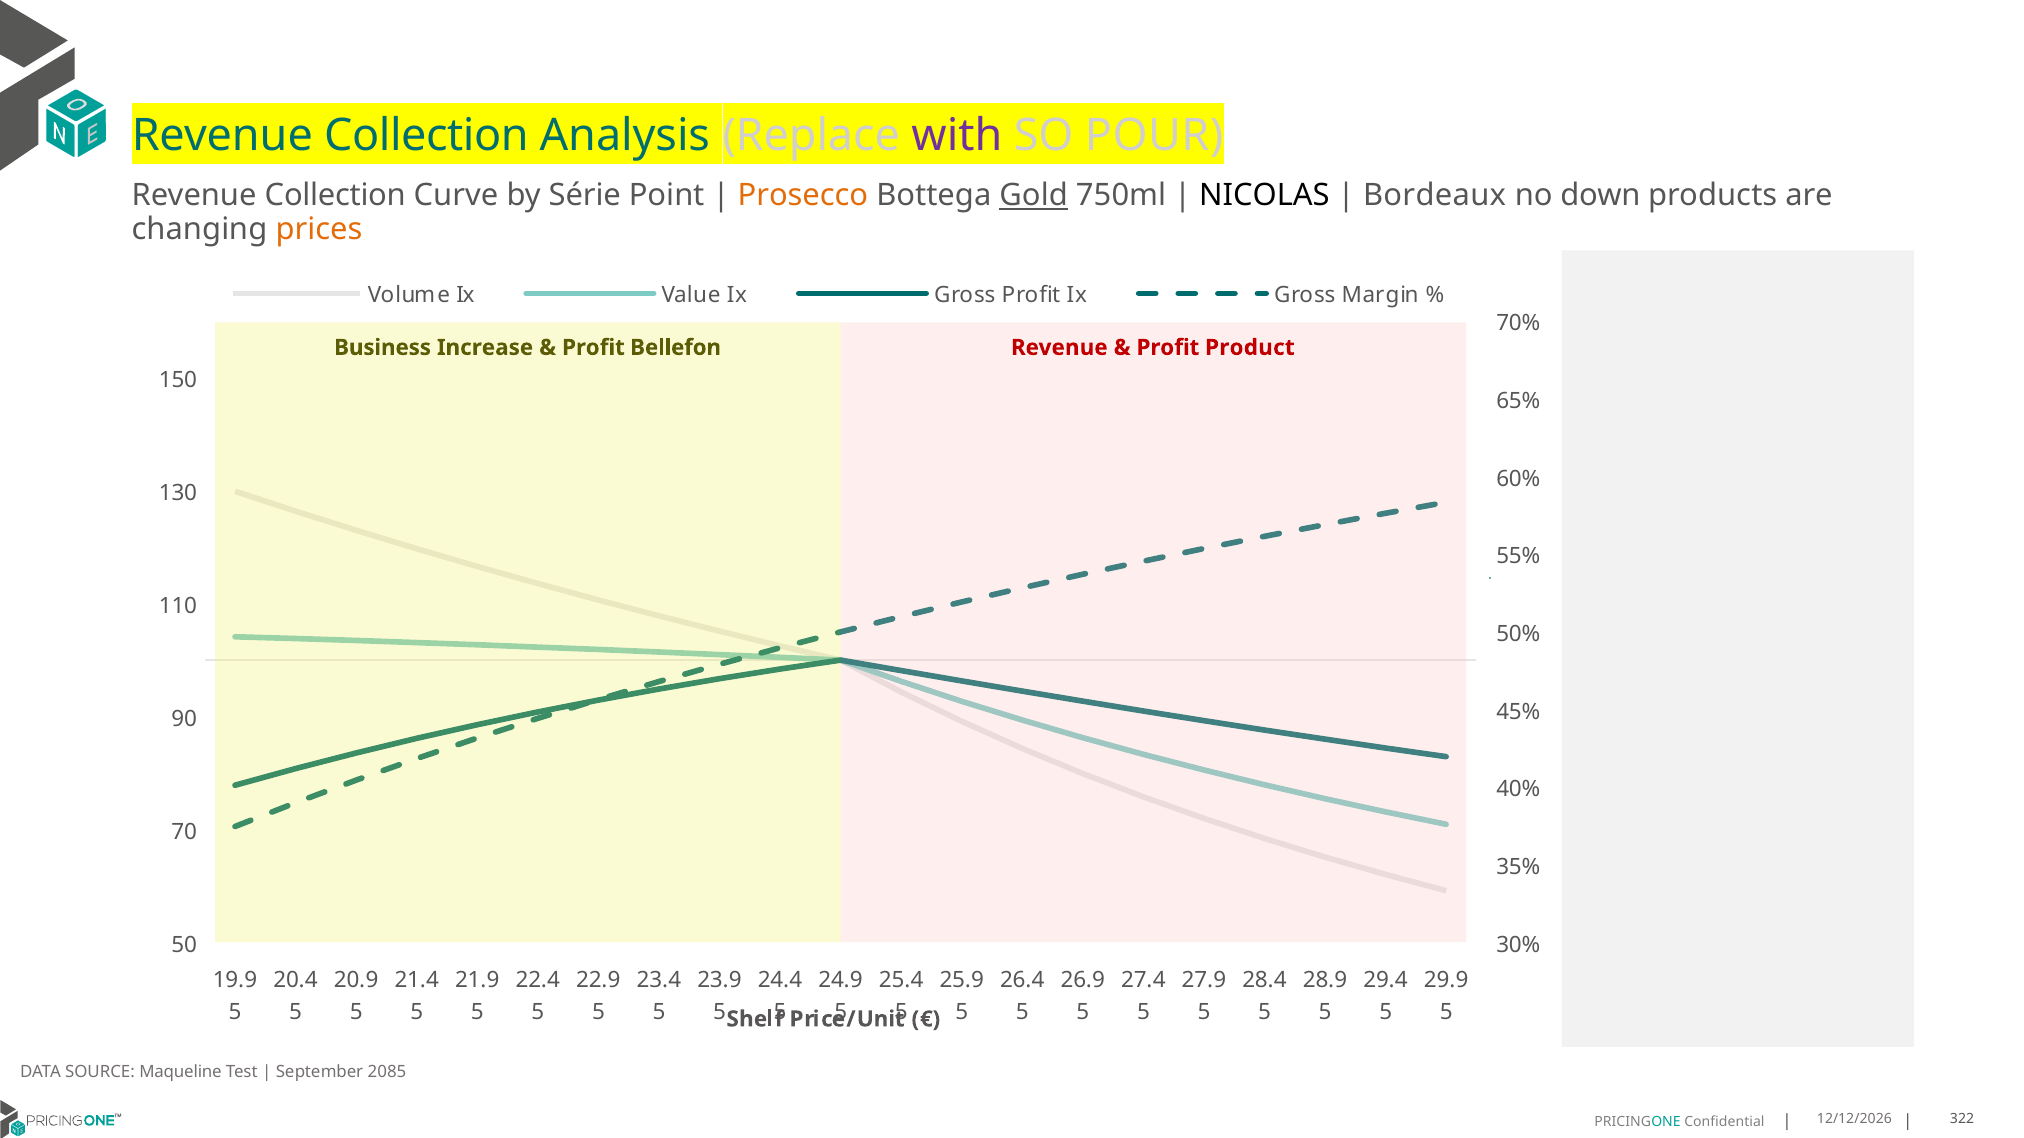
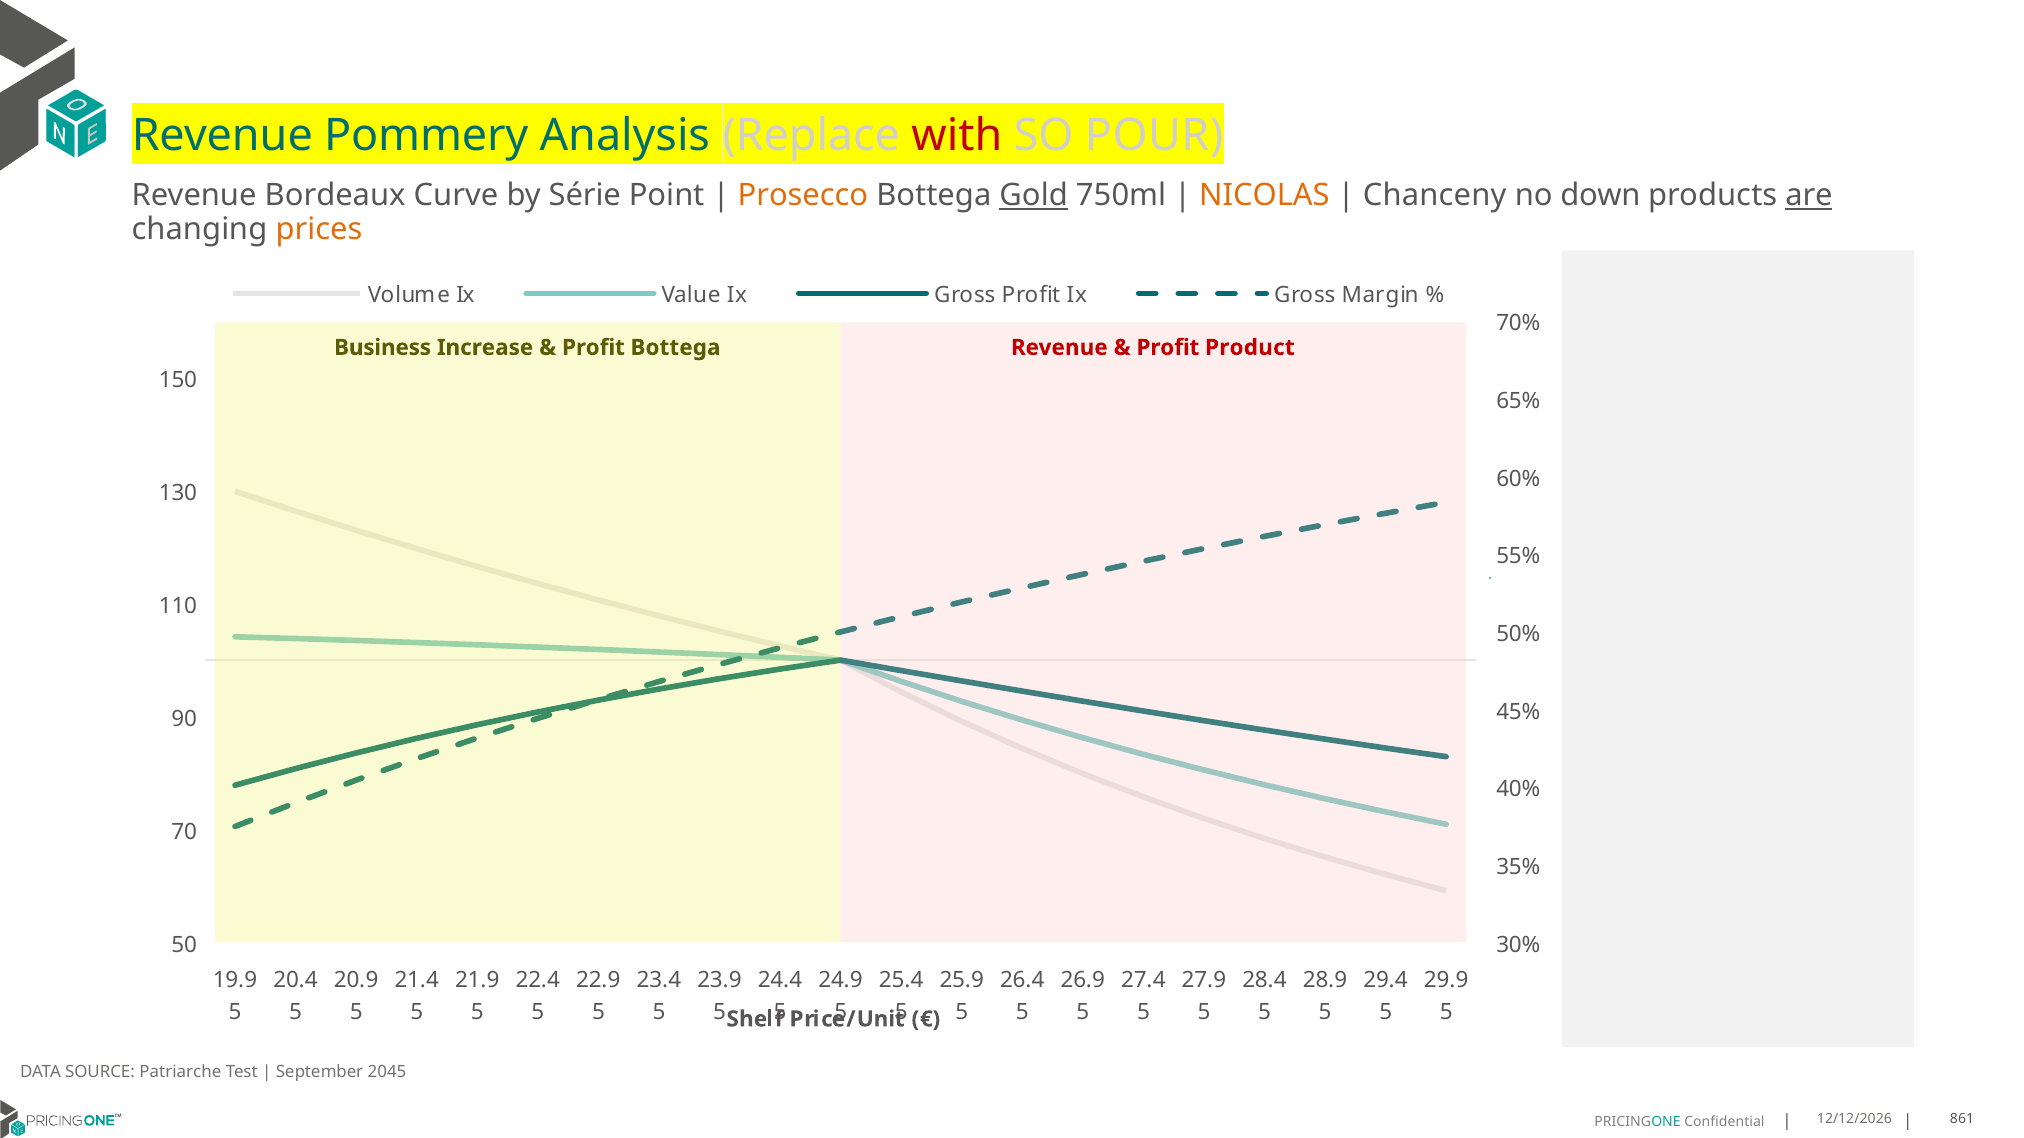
Collection at (426, 136): Collection -> Pommery
with colour: purple -> red
Collection at (335, 196): Collection -> Bordeaux
NICOLAS colour: black -> orange
Bordeaux: Bordeaux -> Chanceny
are underline: none -> present
Profit Bellefon: Bellefon -> Bottega
Maqueline: Maqueline -> Patriarche
2085: 2085 -> 2045
322: 322 -> 861
